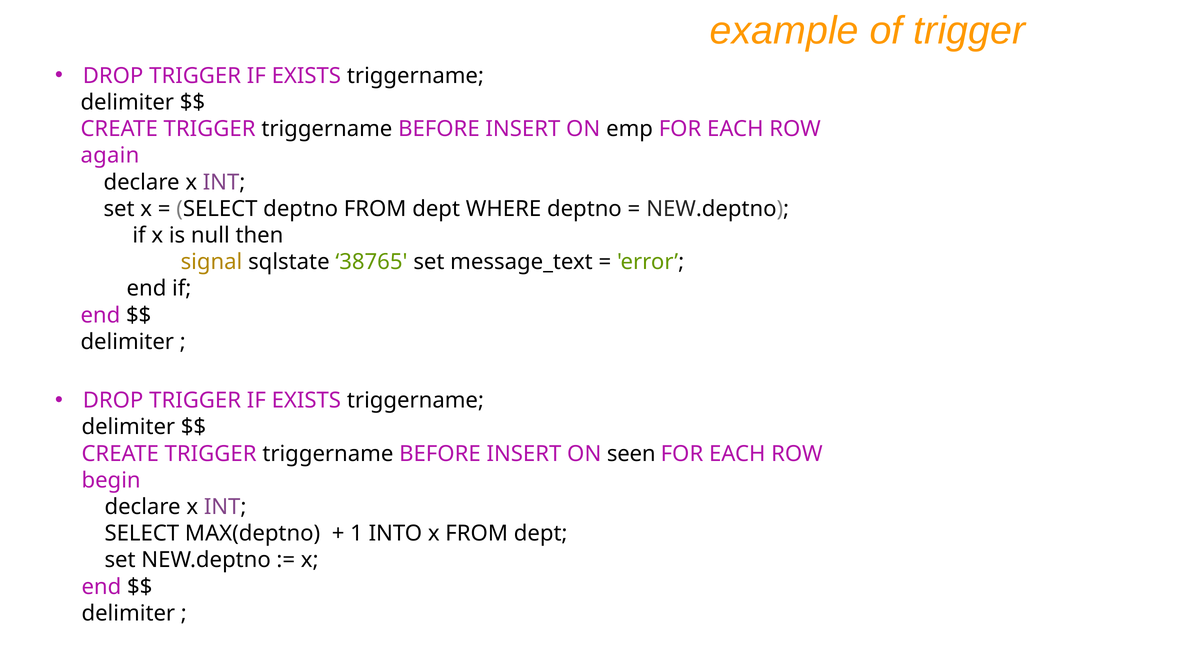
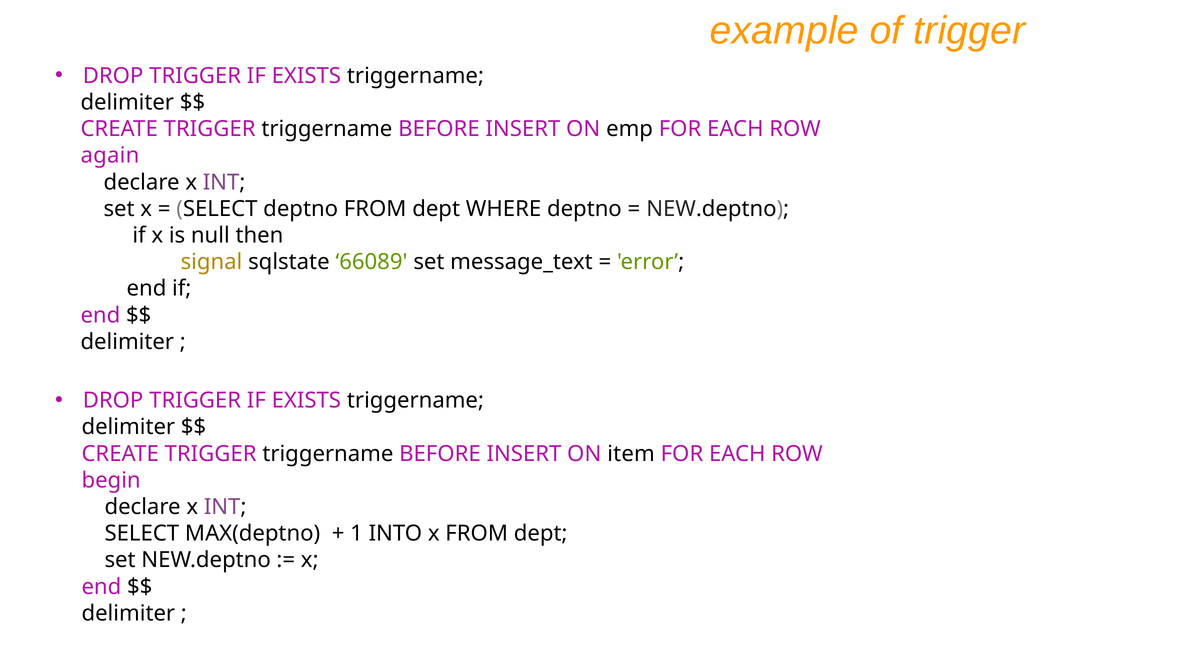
38765: 38765 -> 66089
seen: seen -> item
